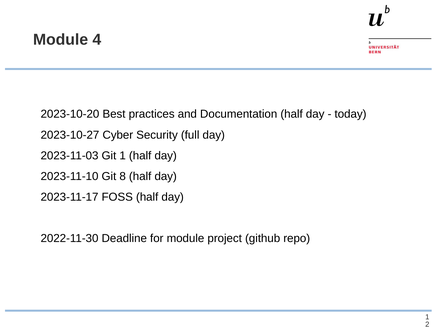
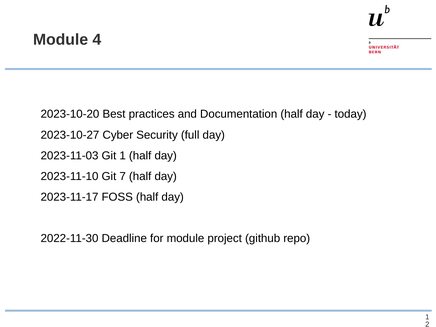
8: 8 -> 7
